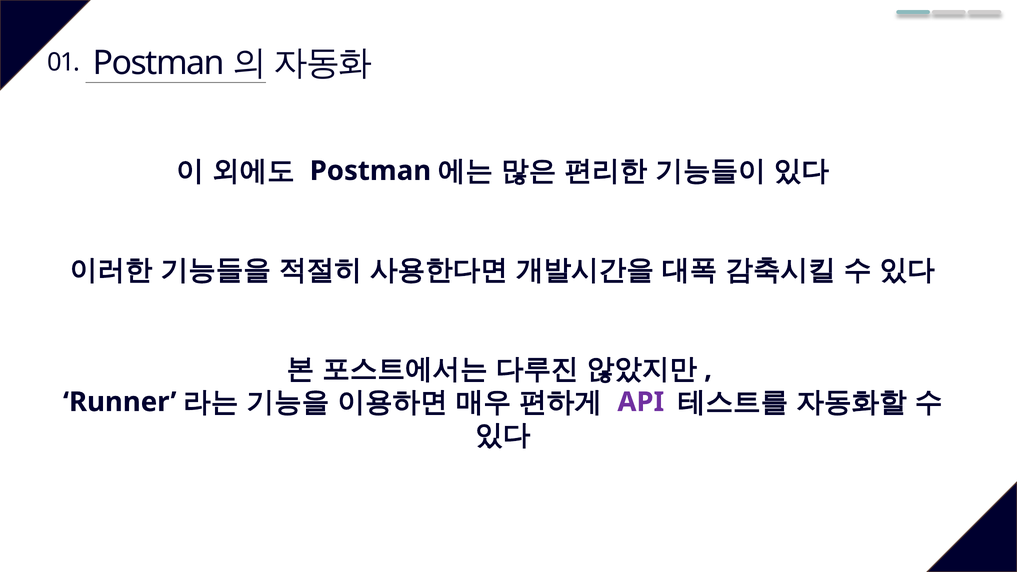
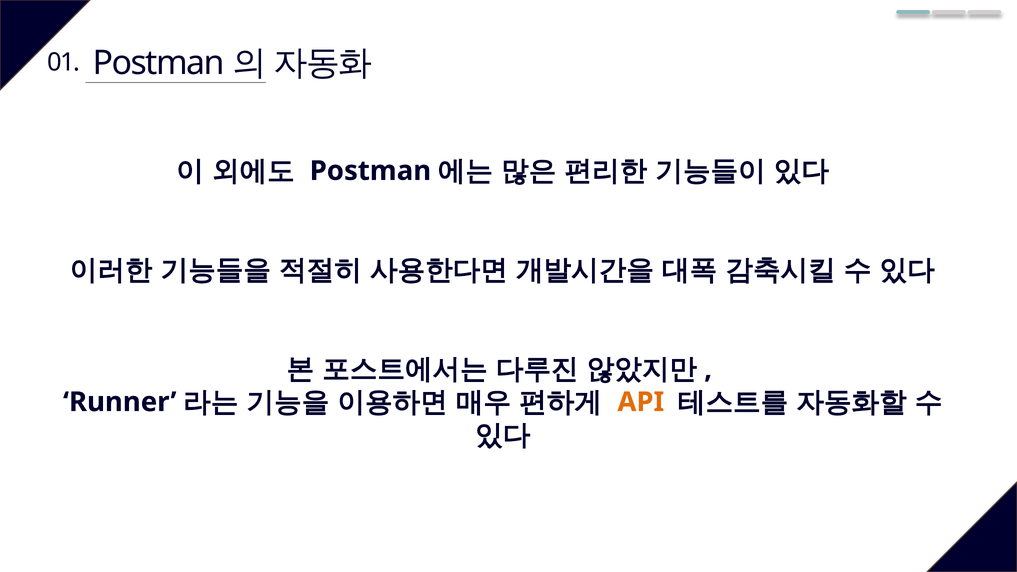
API colour: purple -> orange
